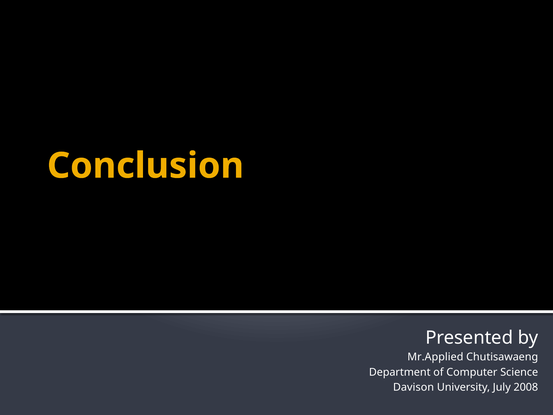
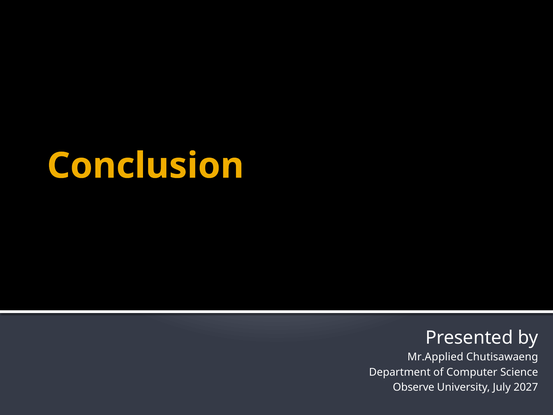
Davison: Davison -> Observe
2008: 2008 -> 2027
